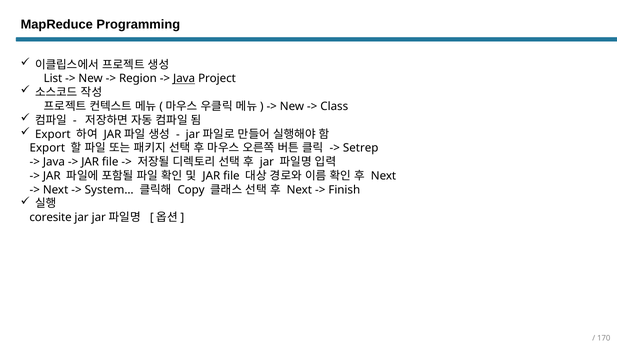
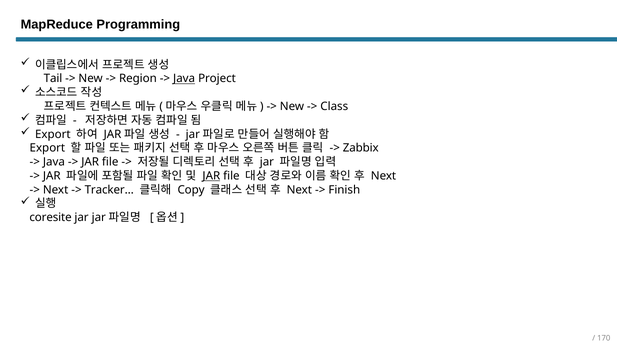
List: List -> Tail
Setrep: Setrep -> Zabbix
JAR at (211, 176) underline: none -> present
System…: System… -> Tracker…
